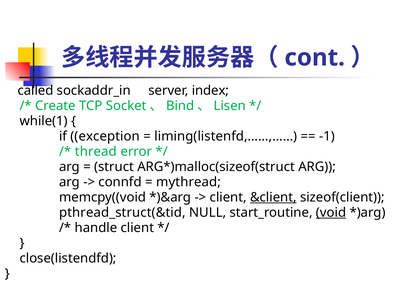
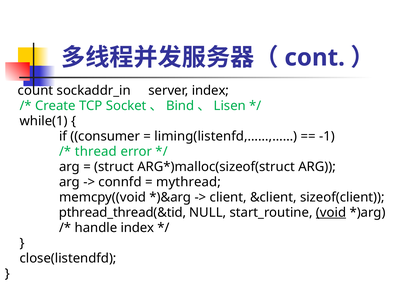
called: called -> count
exception: exception -> consumer
&client underline: present -> none
pthread_struct(&tid: pthread_struct(&tid -> pthread_thread(&tid
handle client: client -> index
